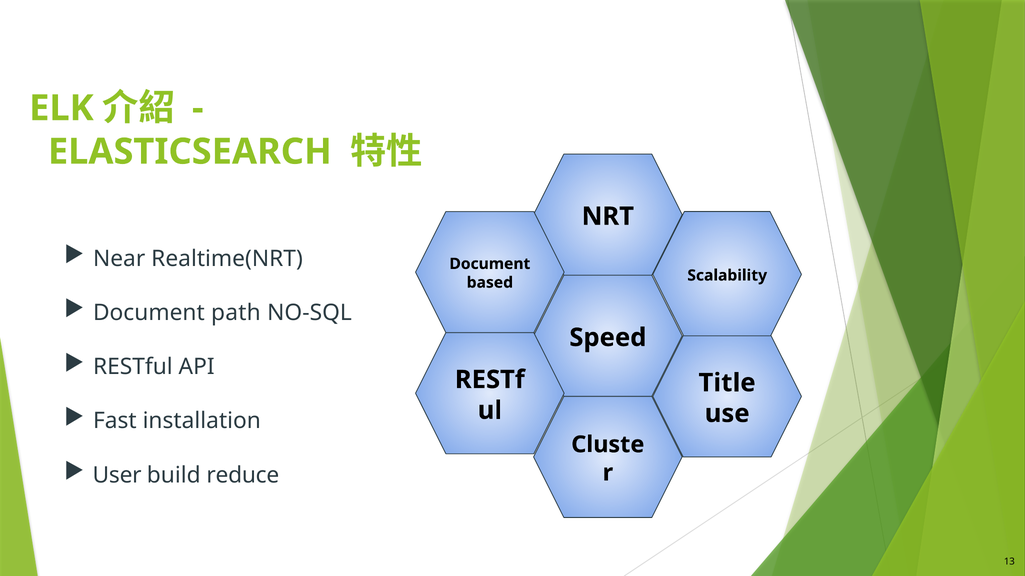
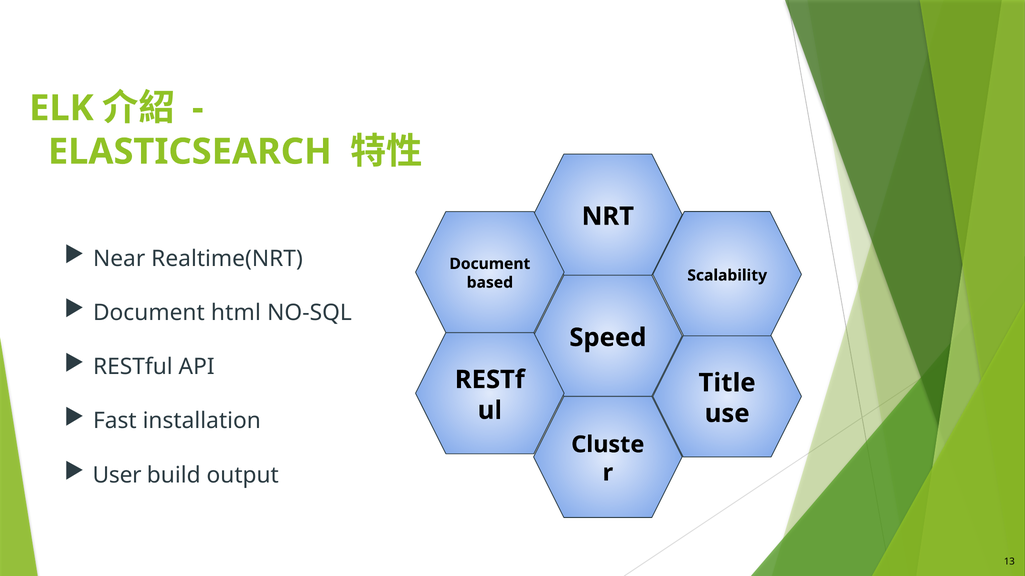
path: path -> html
reduce: reduce -> output
